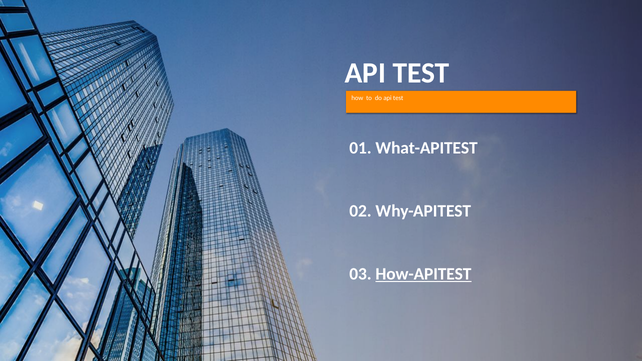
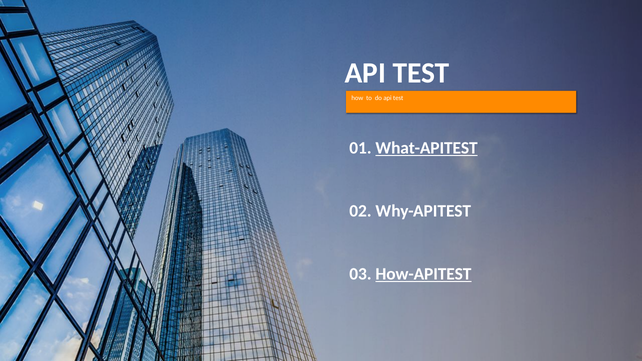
What-APITEST underline: none -> present
